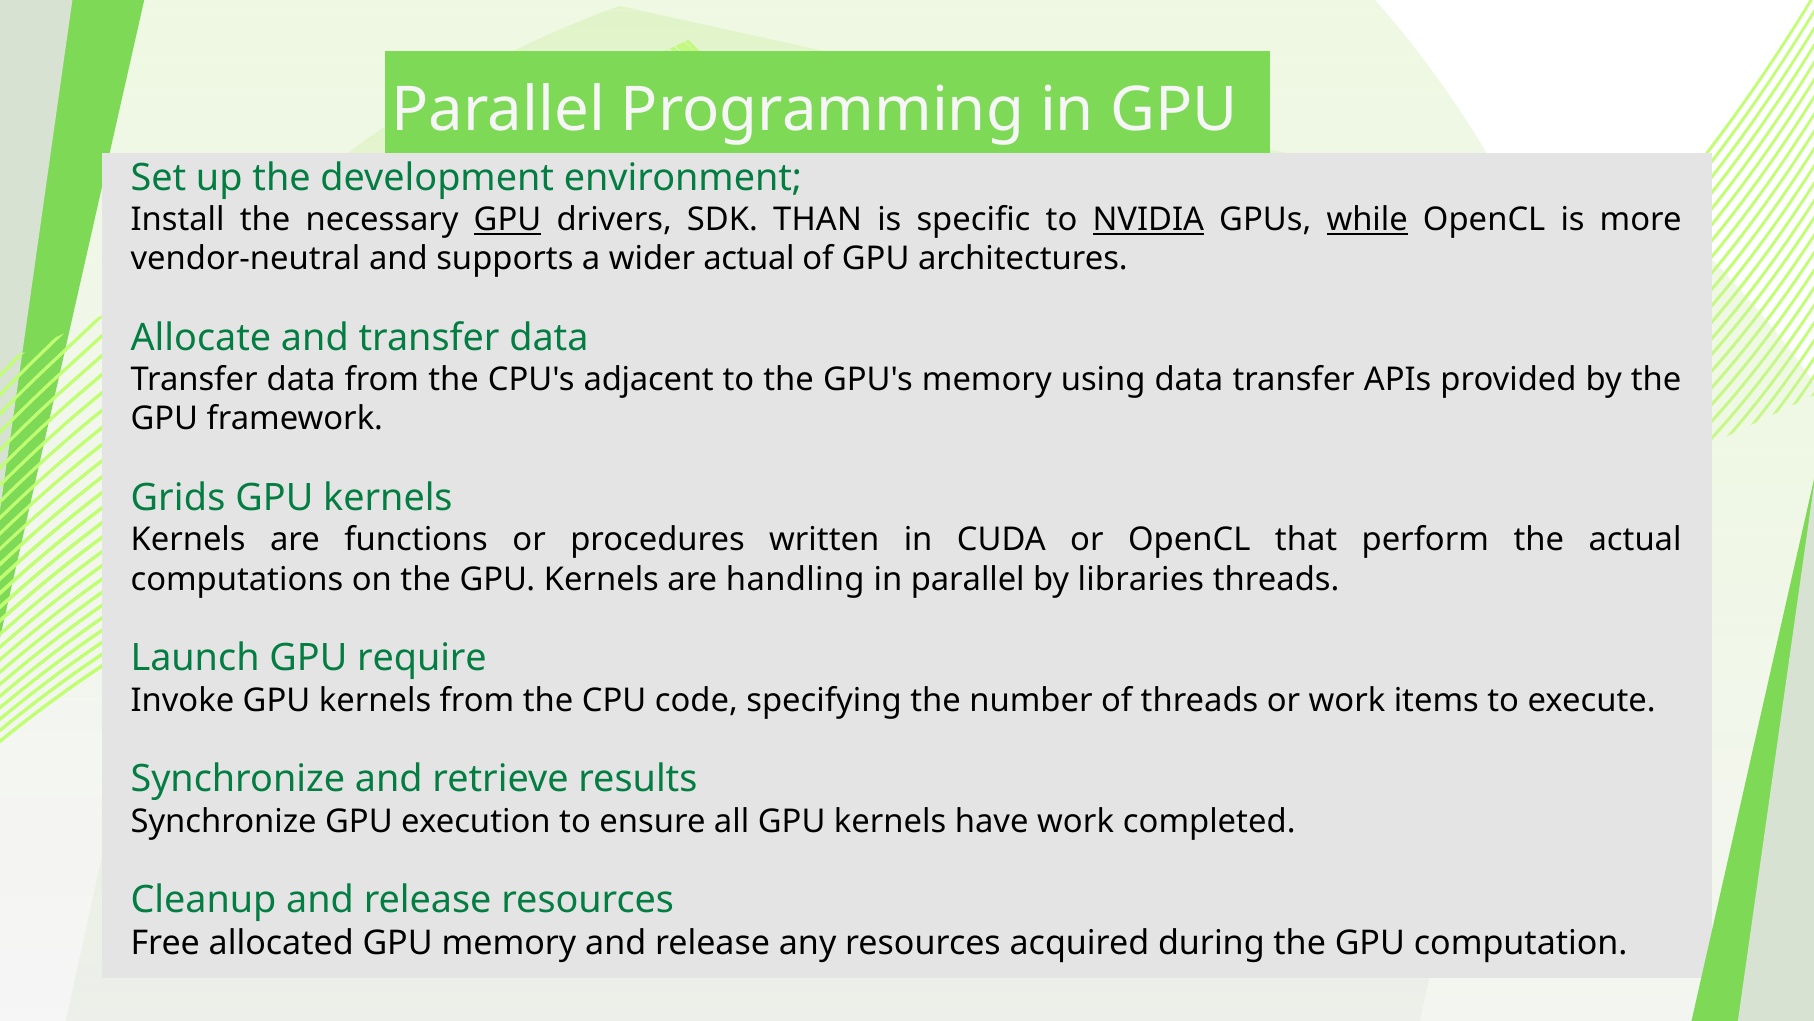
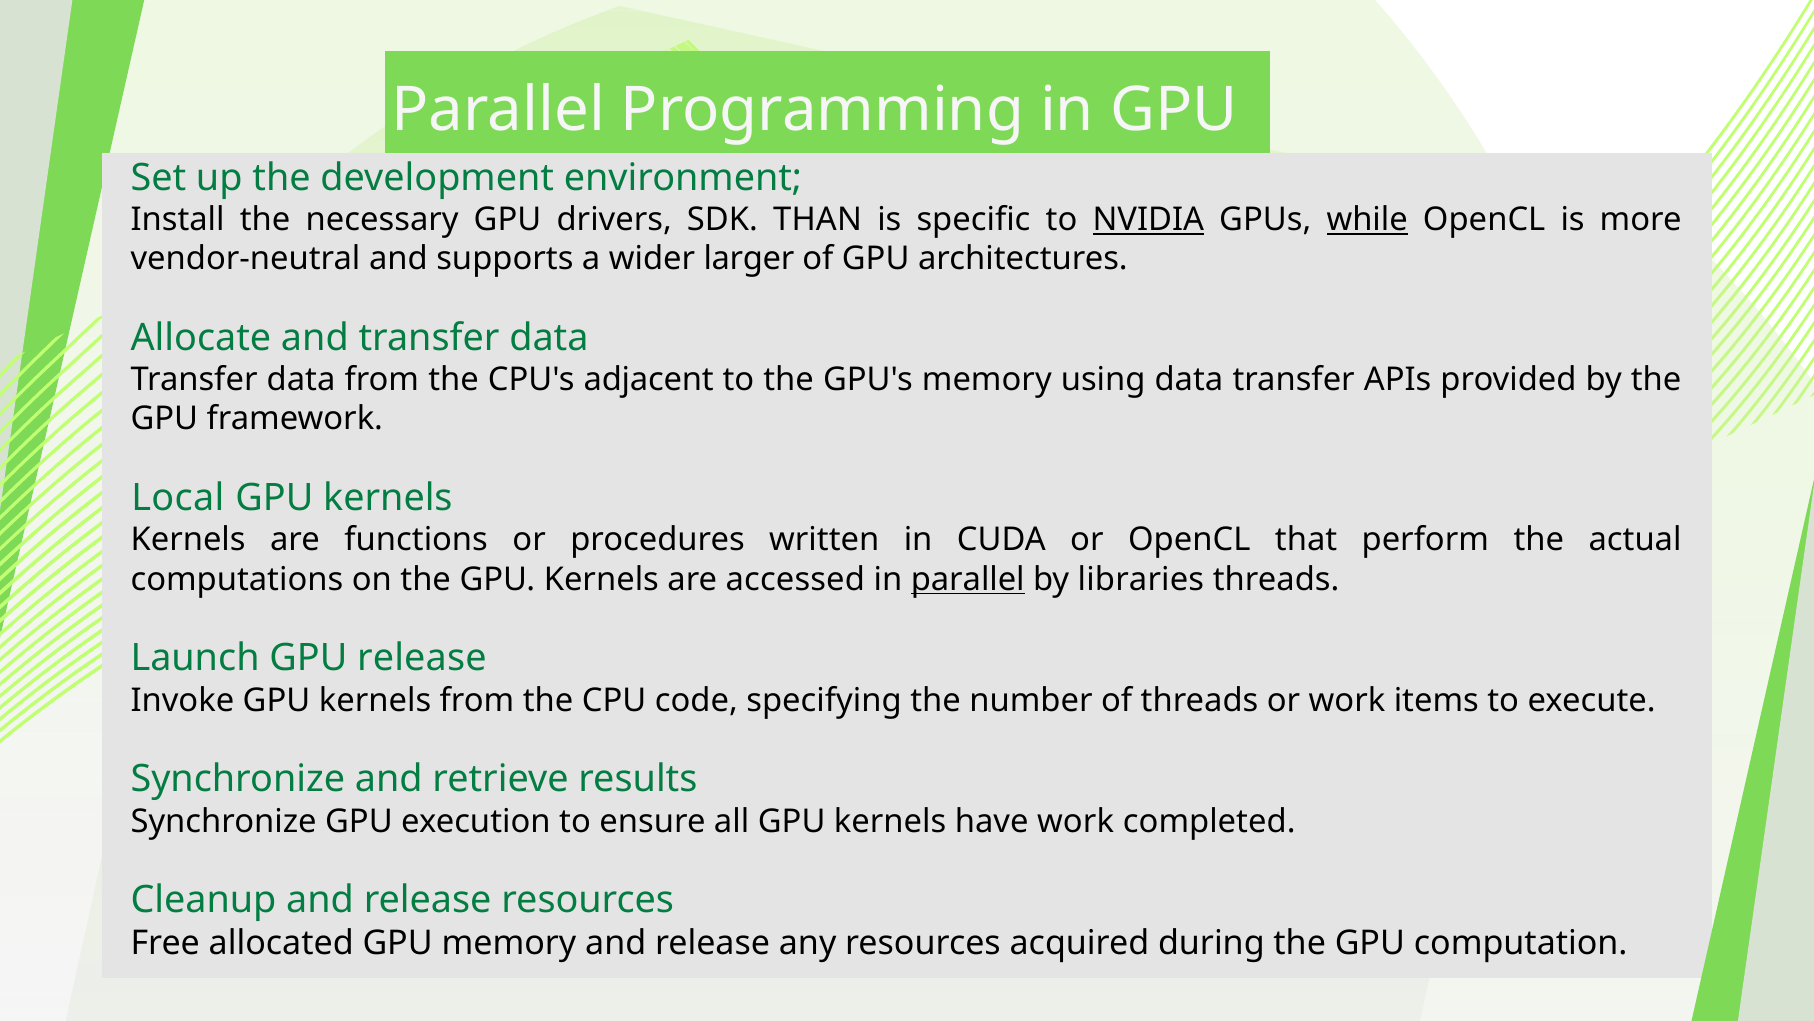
GPU at (507, 219) underline: present -> none
wider actual: actual -> larger
Grids: Grids -> Local
handling: handling -> accessed
parallel at (968, 579) underline: none -> present
GPU require: require -> release
